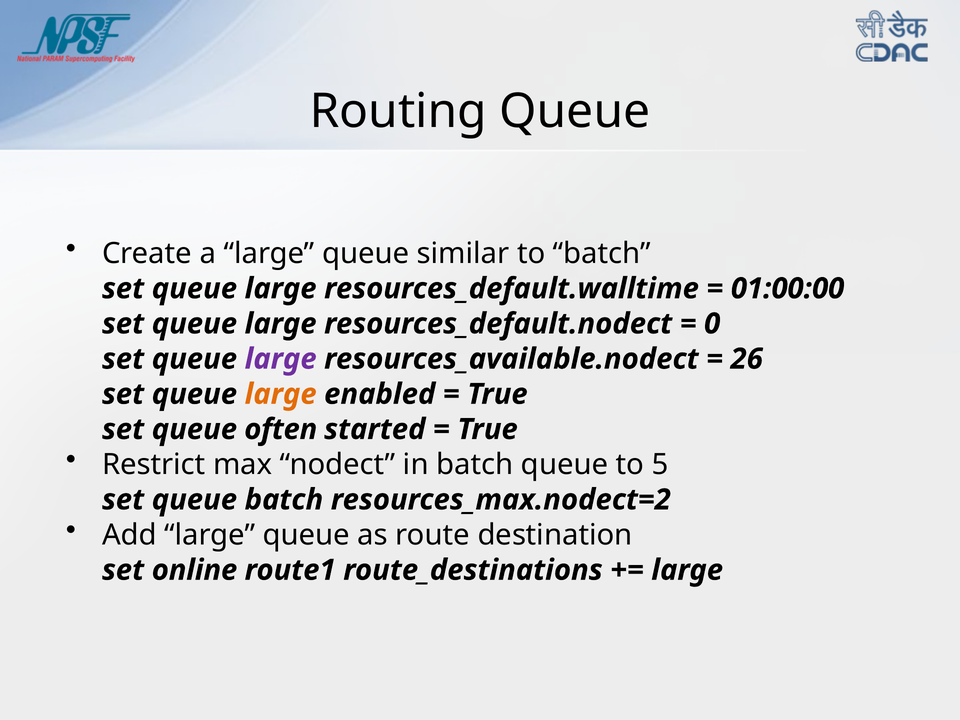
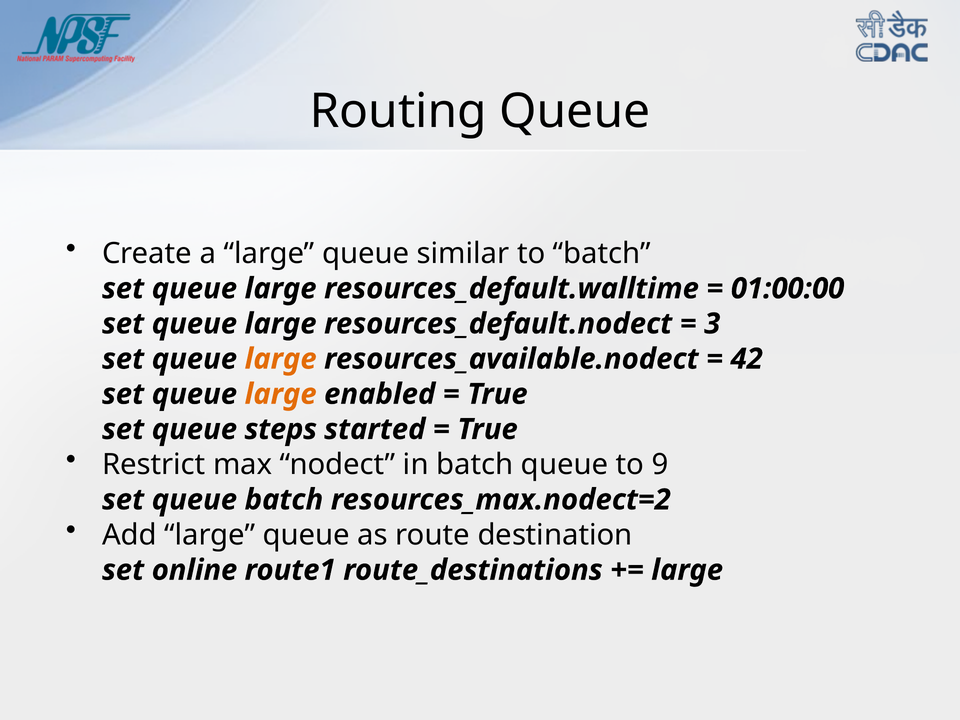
0: 0 -> 3
large at (281, 359) colour: purple -> orange
26: 26 -> 42
often: often -> steps
5: 5 -> 9
